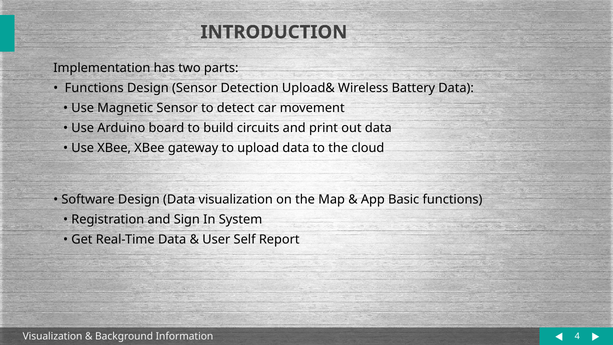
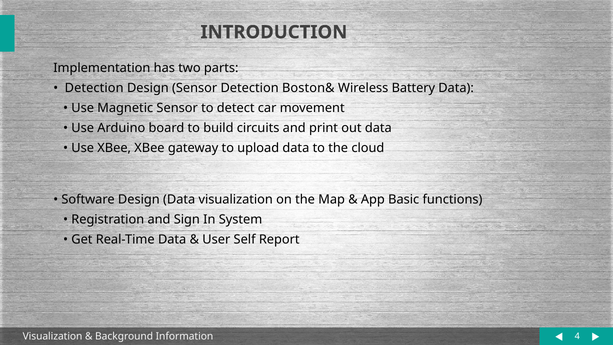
Functions at (94, 88): Functions -> Detection
Upload&: Upload& -> Boston&
